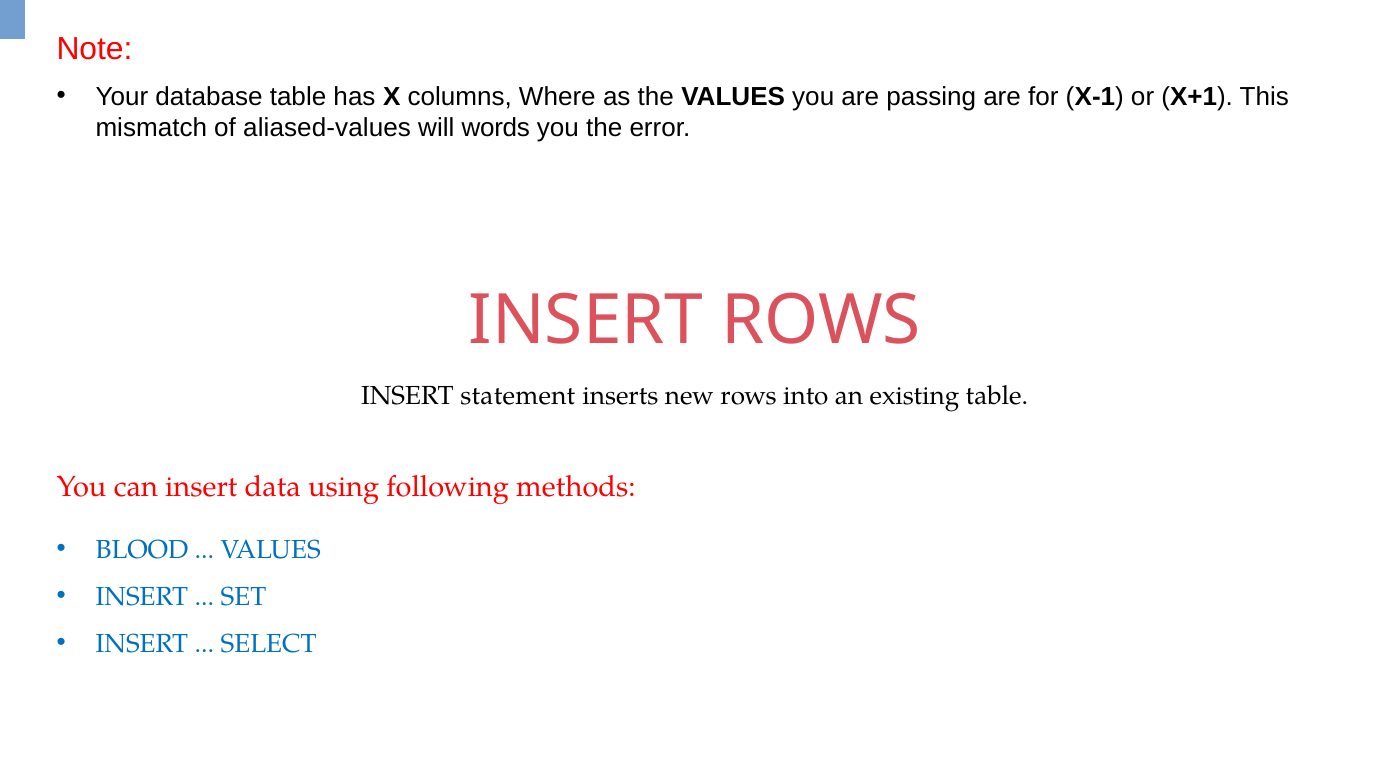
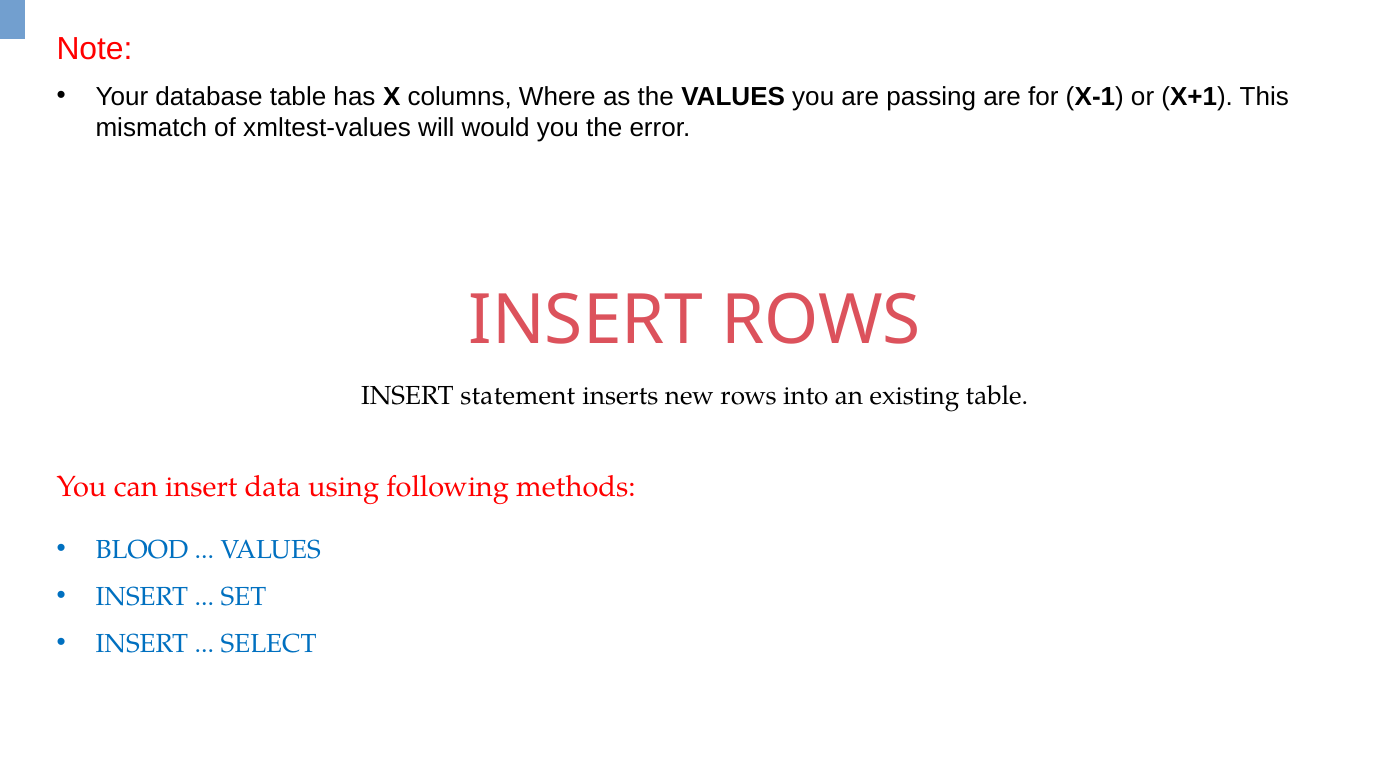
aliased-values: aliased-values -> xmltest-values
words: words -> would
